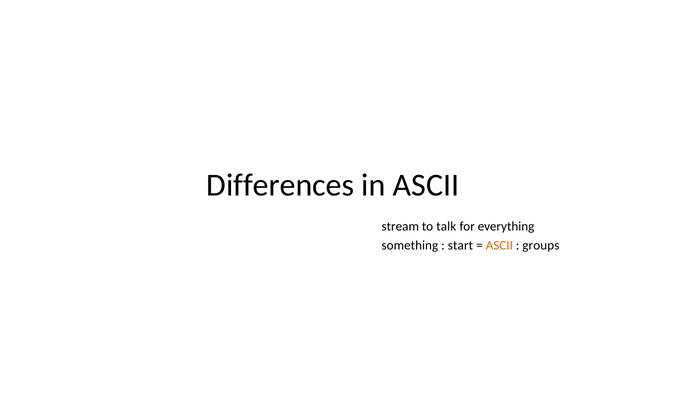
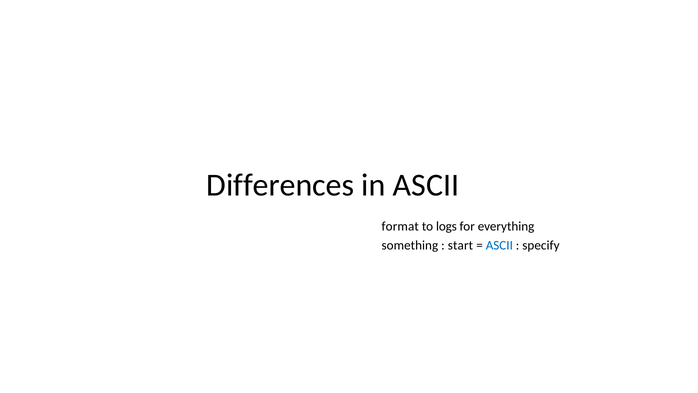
stream: stream -> format
talk: talk -> logs
ASCII at (499, 245) colour: orange -> blue
groups: groups -> specify
